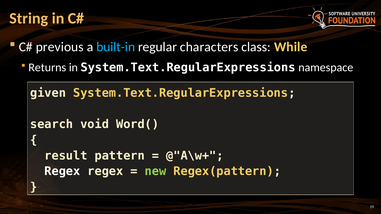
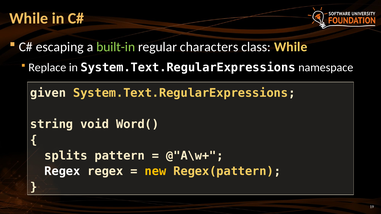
String at (29, 19): String -> While
previous: previous -> escaping
built-in colour: light blue -> light green
Returns: Returns -> Replace
search: search -> string
result: result -> splits
new colour: light green -> yellow
